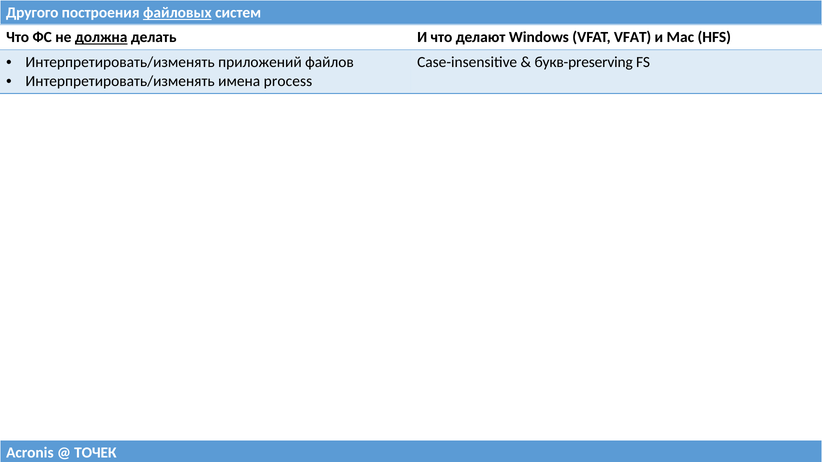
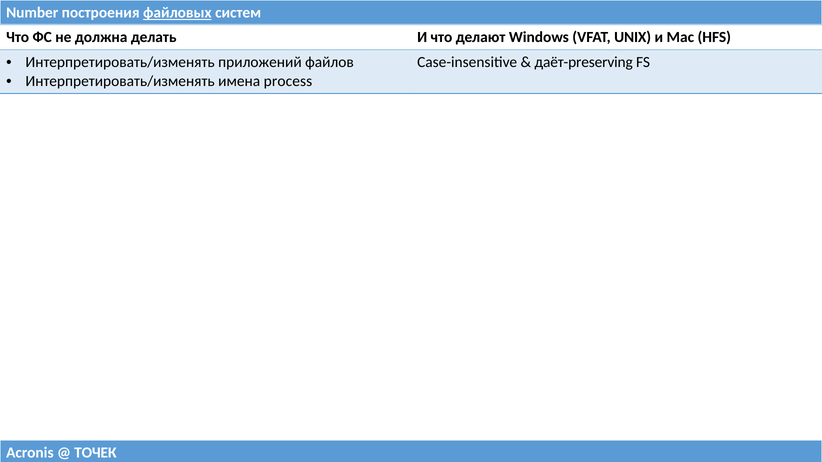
Другого: Другого -> Number
должна underline: present -> none
VFAT VFAT: VFAT -> UNIX
букв-preserving: букв-preserving -> даёт-preserving
